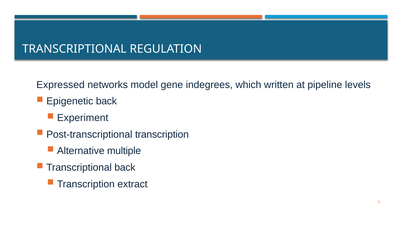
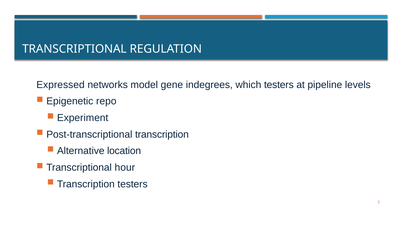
which written: written -> testers
Epigenetic back: back -> repo
multiple: multiple -> location
Transcriptional back: back -> hour
Transcription extract: extract -> testers
